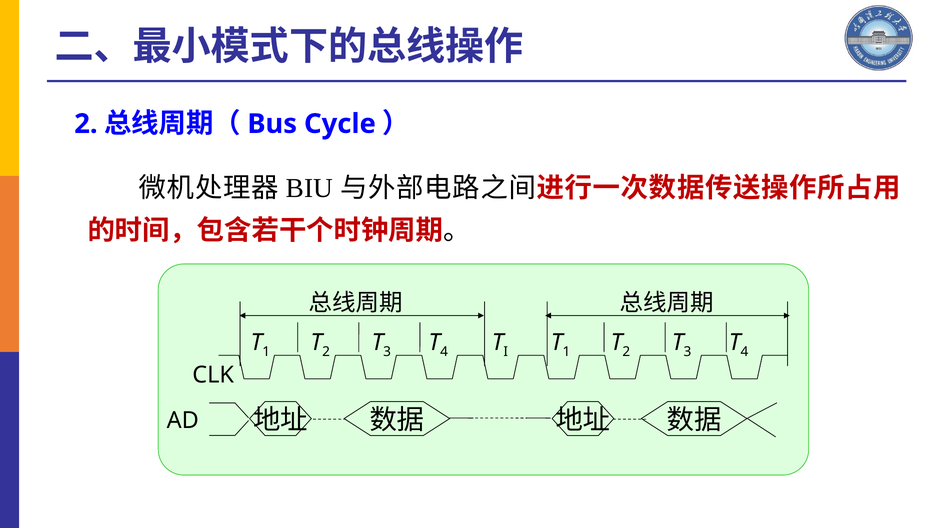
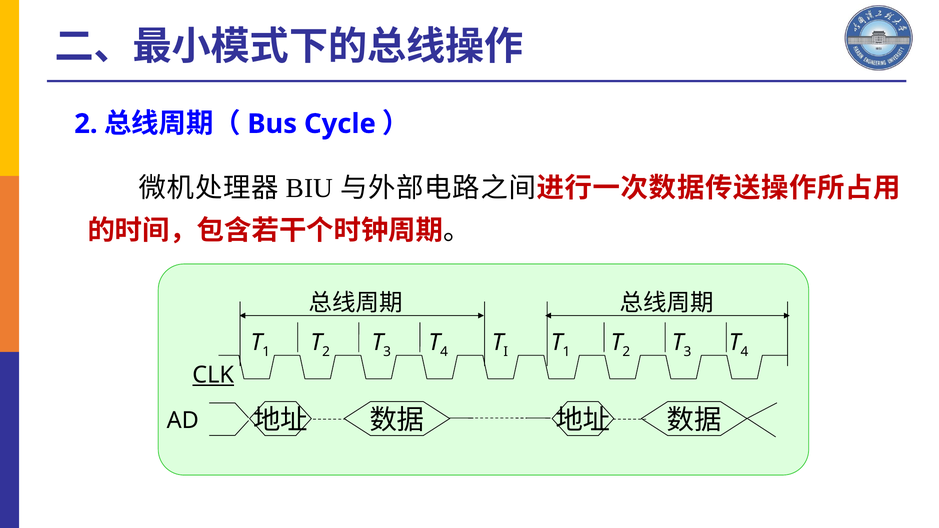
CLK underline: none -> present
